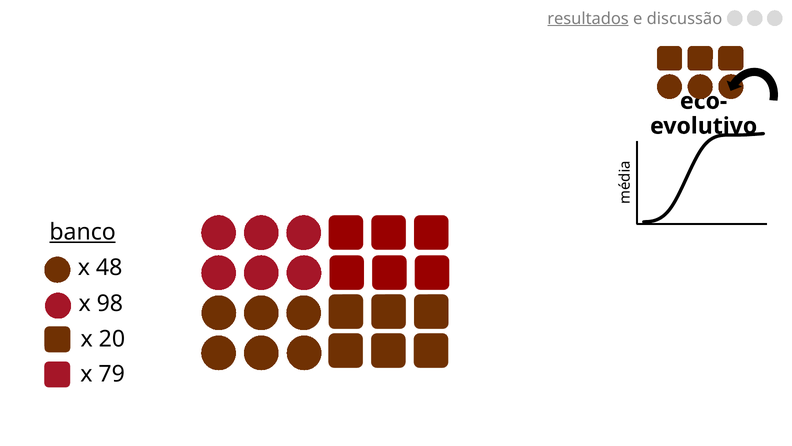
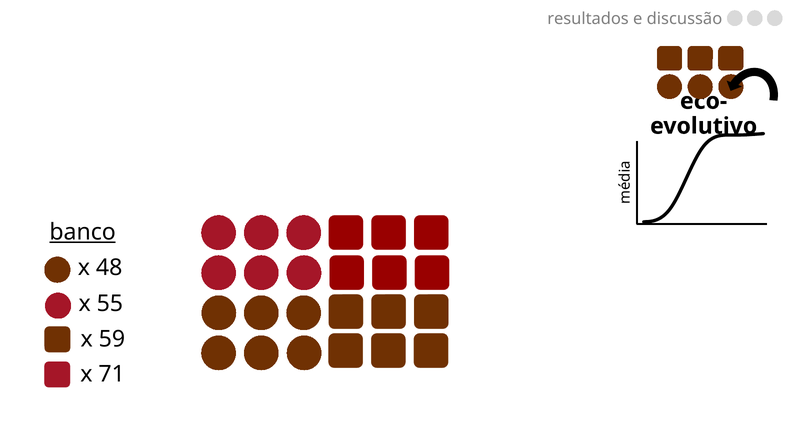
resultados underline: present -> none
98: 98 -> 55
20: 20 -> 59
79: 79 -> 71
